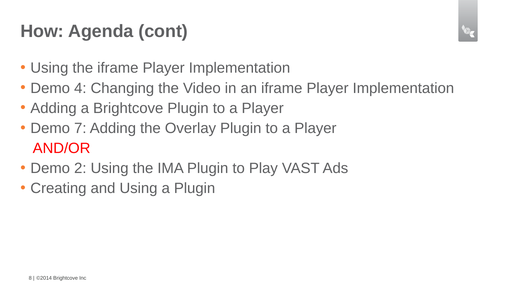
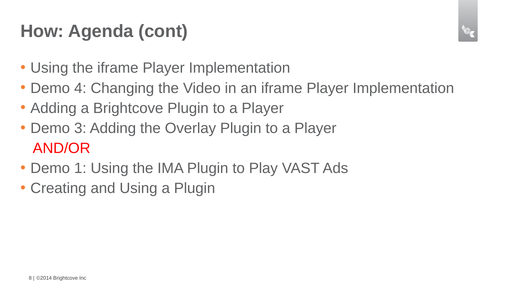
7: 7 -> 3
2: 2 -> 1
